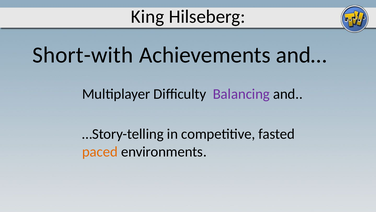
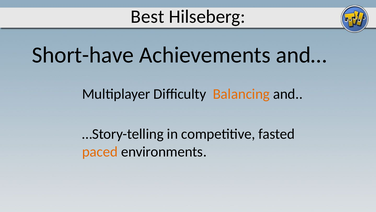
King: King -> Best
Short-with: Short-with -> Short-have
Balancing colour: purple -> orange
